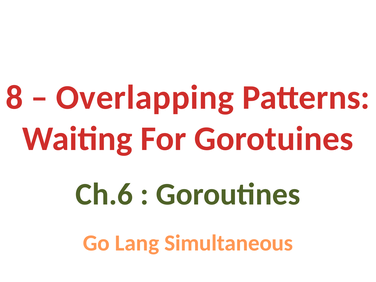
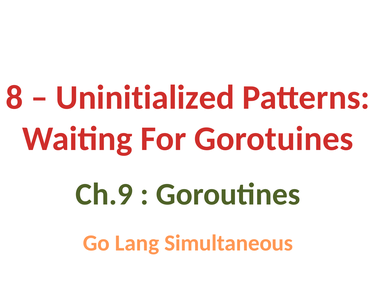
Overlapping: Overlapping -> Uninitialized
Ch.6: Ch.6 -> Ch.9
